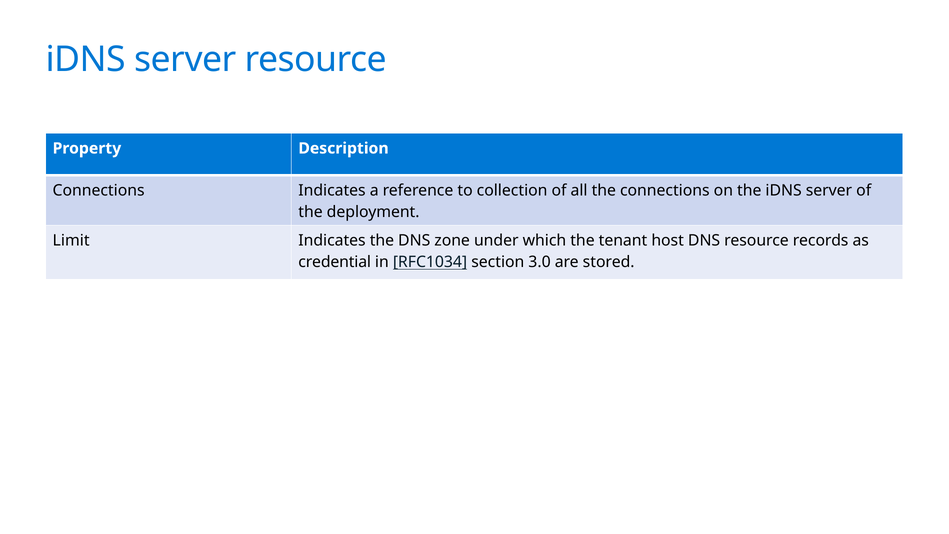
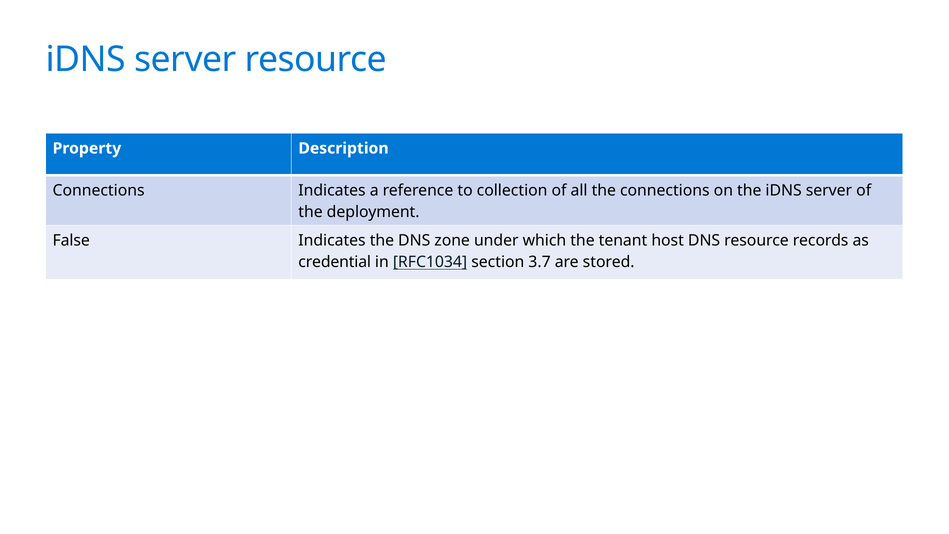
Limit: Limit -> False
3.0: 3.0 -> 3.7
